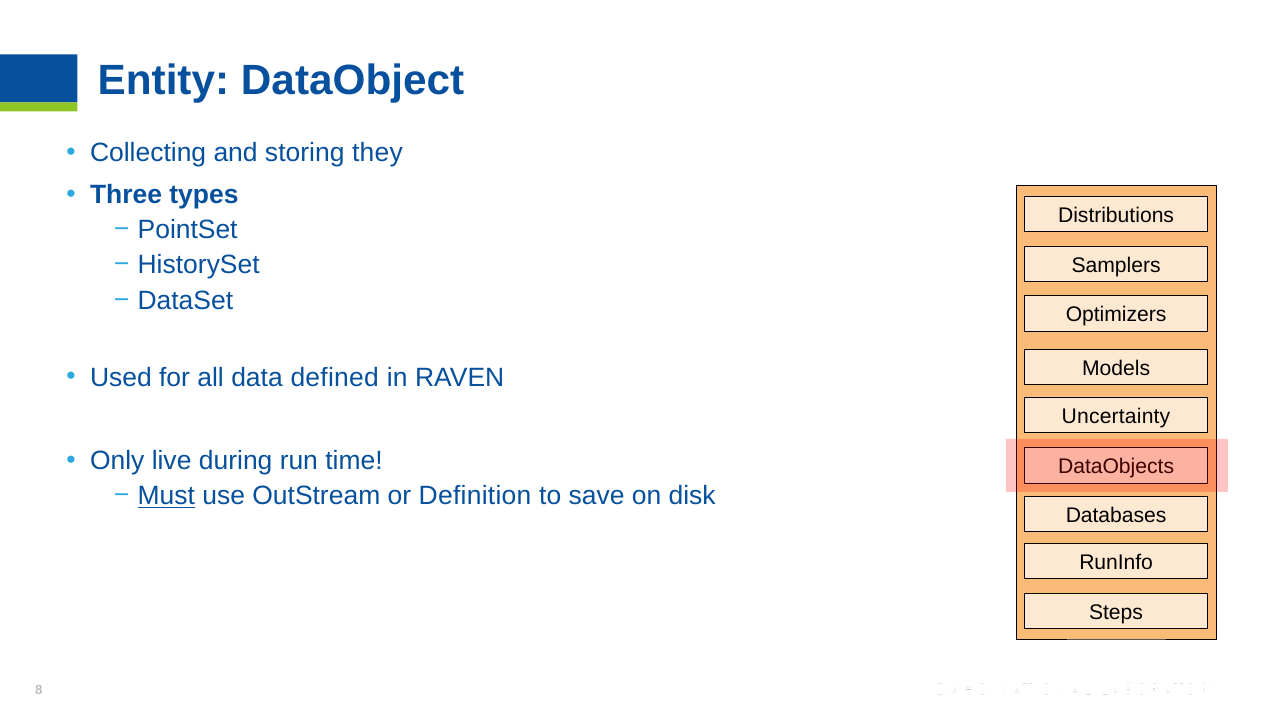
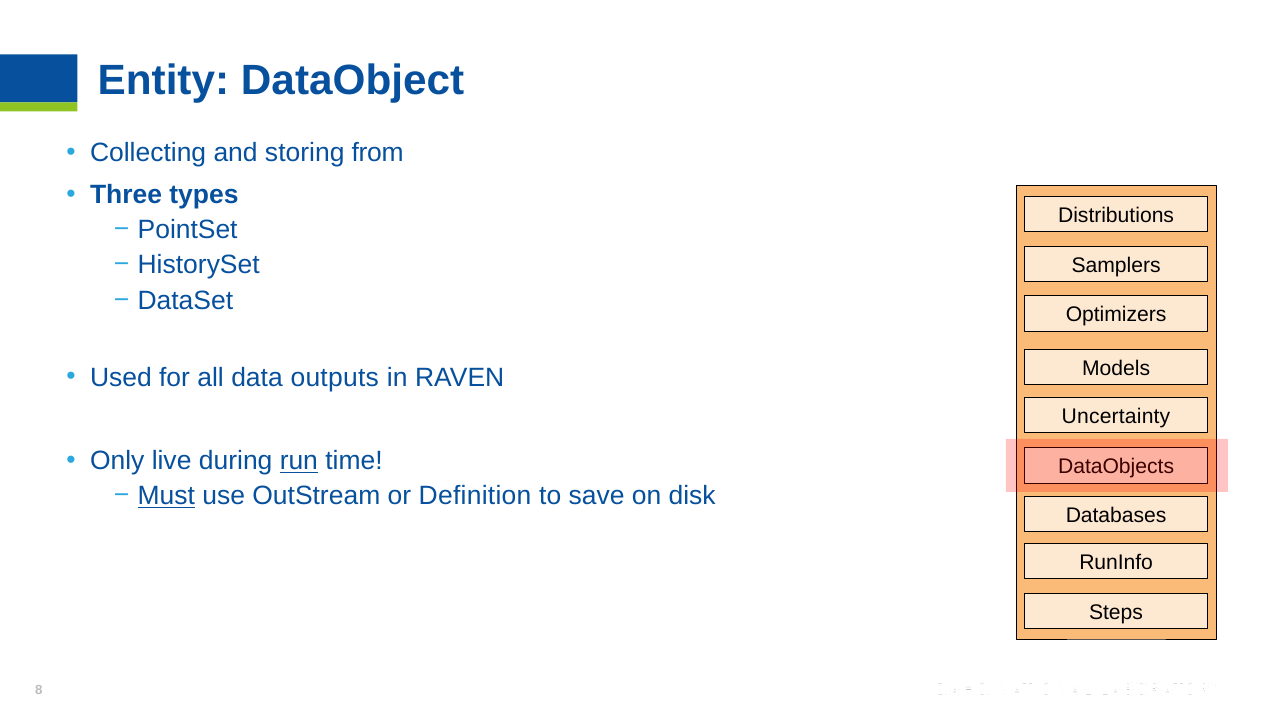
they: they -> from
defined: defined -> outputs
run underline: none -> present
